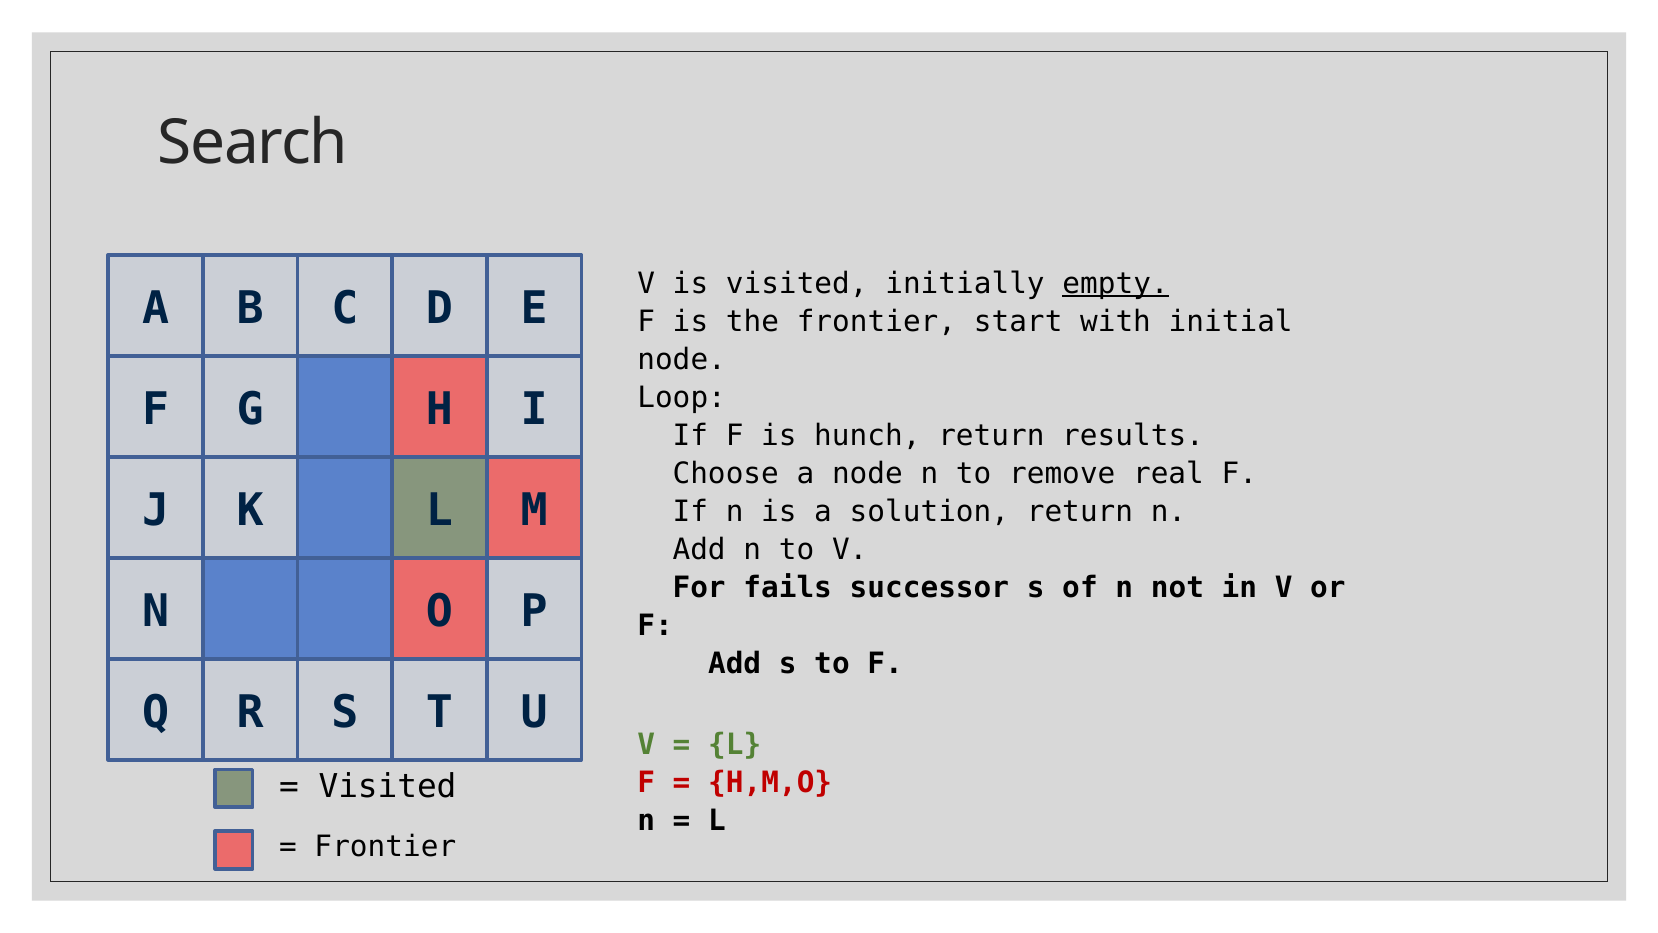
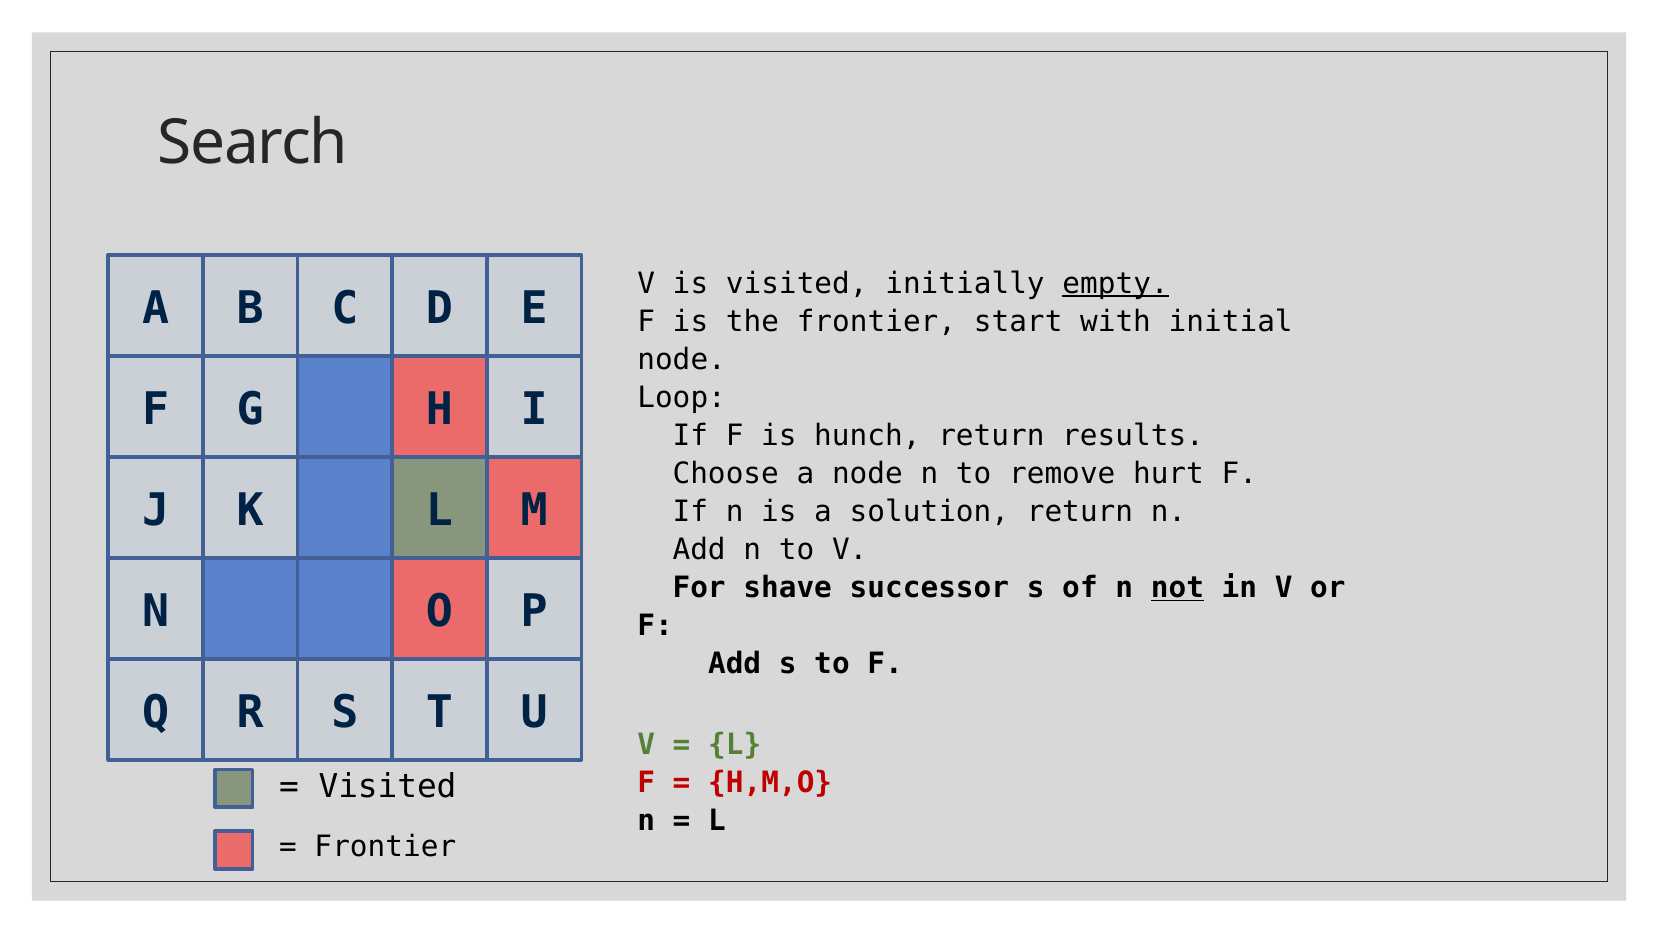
real: real -> hurt
fails: fails -> shave
not underline: none -> present
